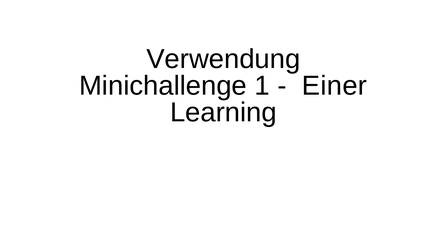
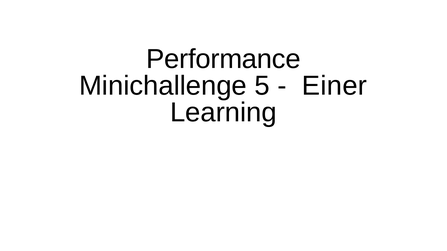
Verwendung: Verwendung -> Performance
1: 1 -> 5
